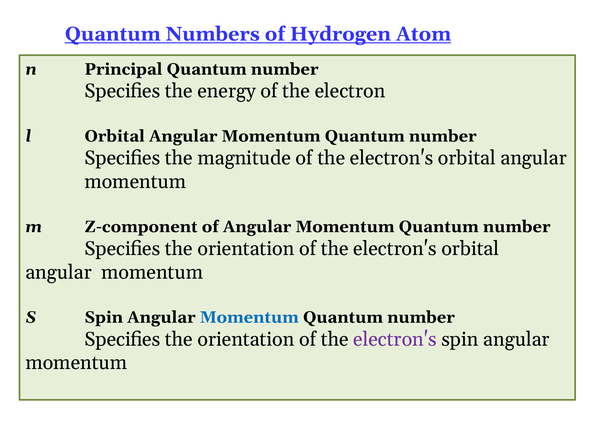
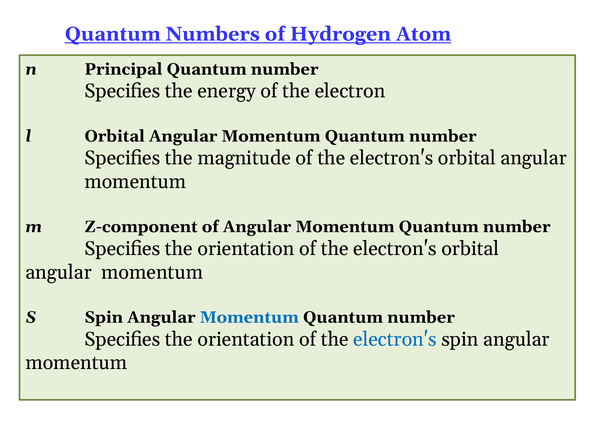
electron's at (395, 339) colour: purple -> blue
